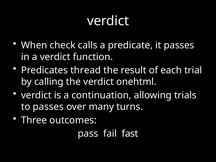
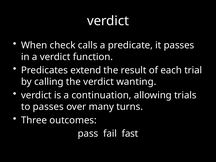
thread: thread -> extend
onehtml: onehtml -> wanting
